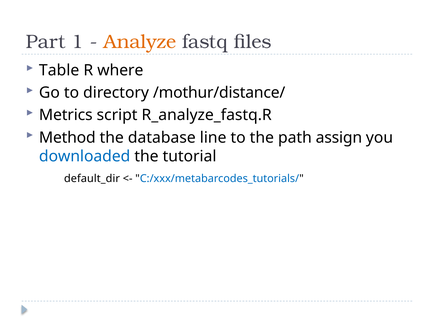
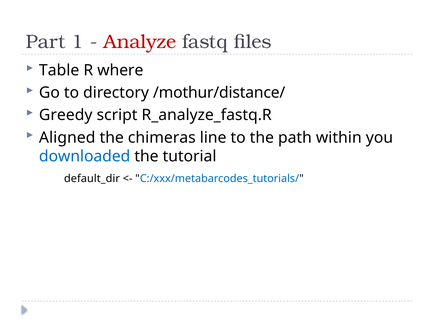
Analyze colour: orange -> red
Metrics: Metrics -> Greedy
Method: Method -> Aligned
database: database -> chimeras
assign: assign -> within
